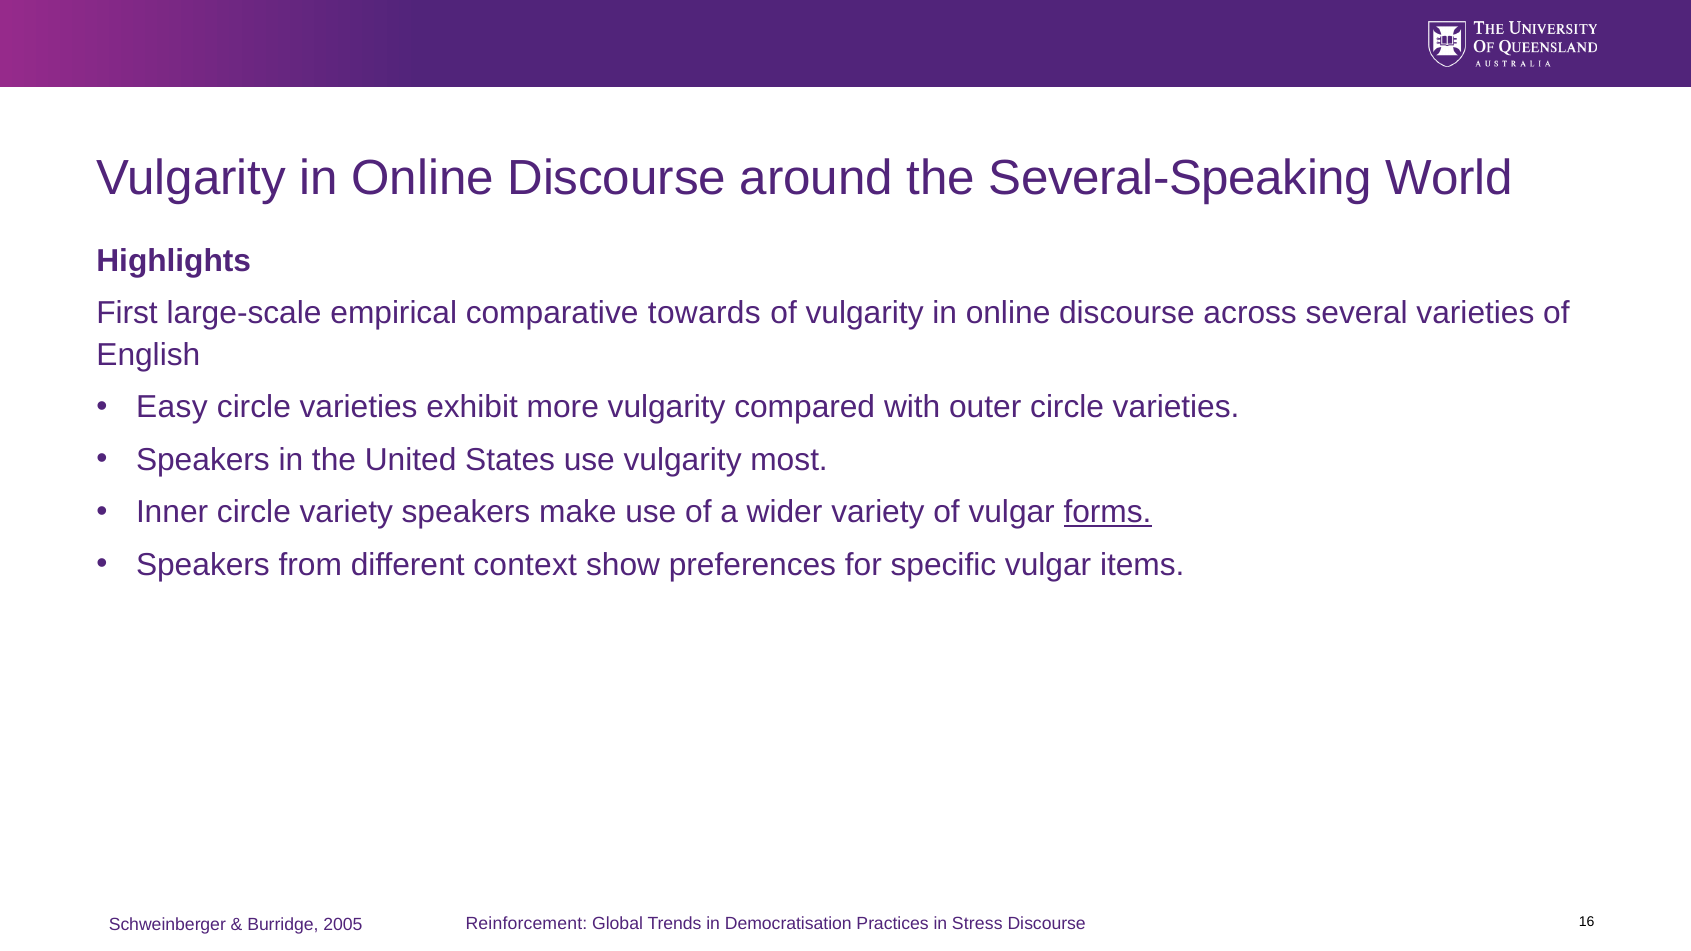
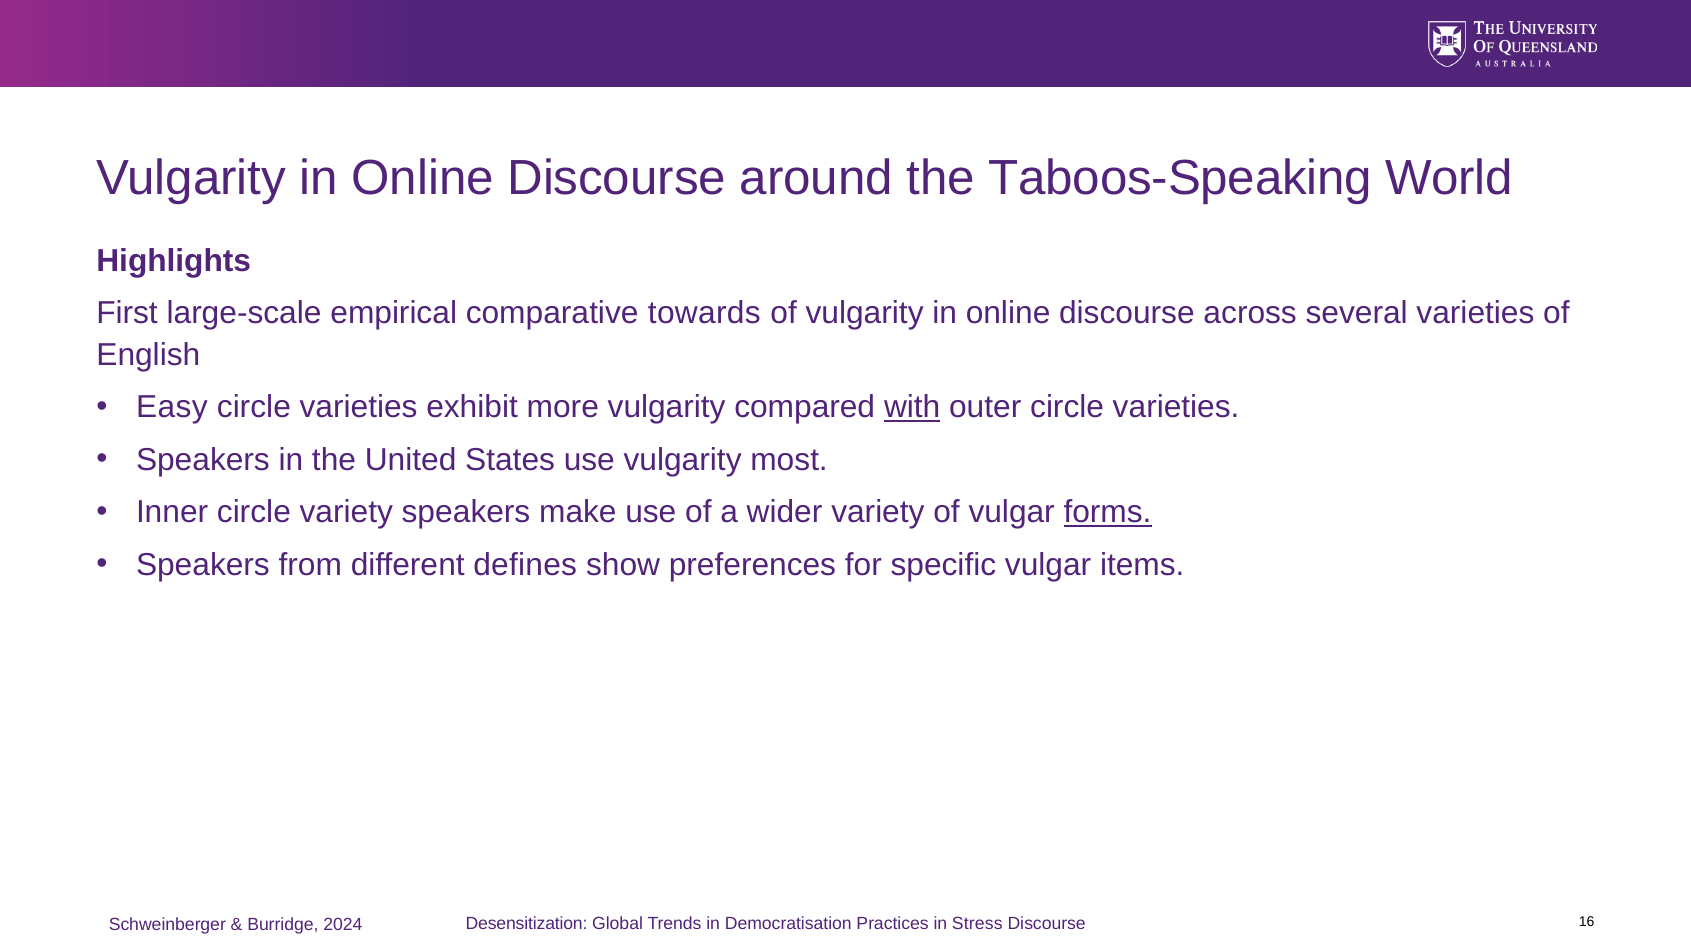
Several-Speaking: Several-Speaking -> Taboos-Speaking
with underline: none -> present
context: context -> defines
Reinforcement: Reinforcement -> Desensitization
2005: 2005 -> 2024
